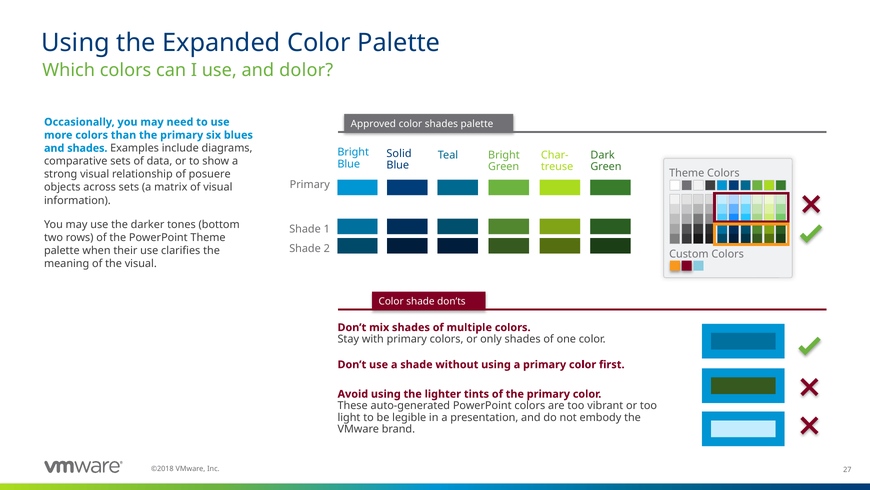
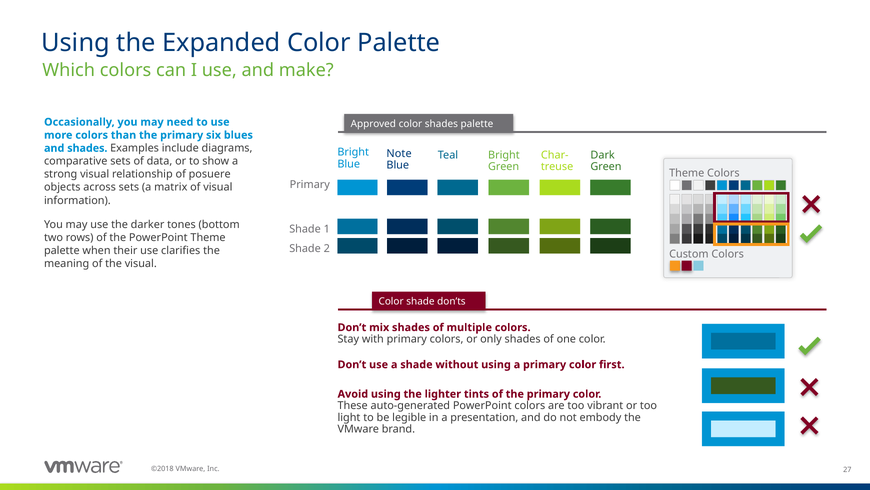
dolor: dolor -> make
Solid: Solid -> Note
